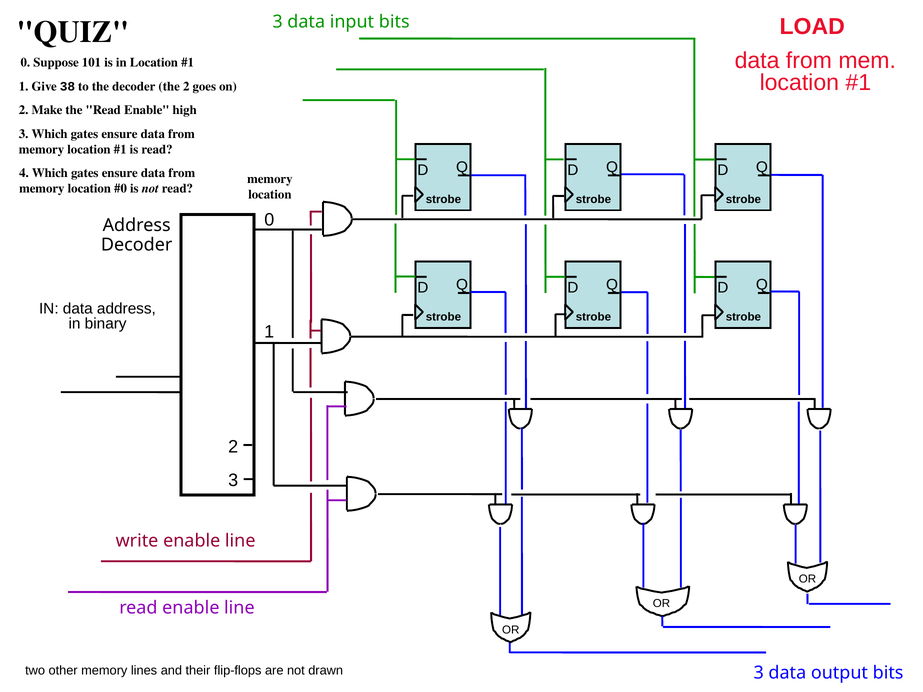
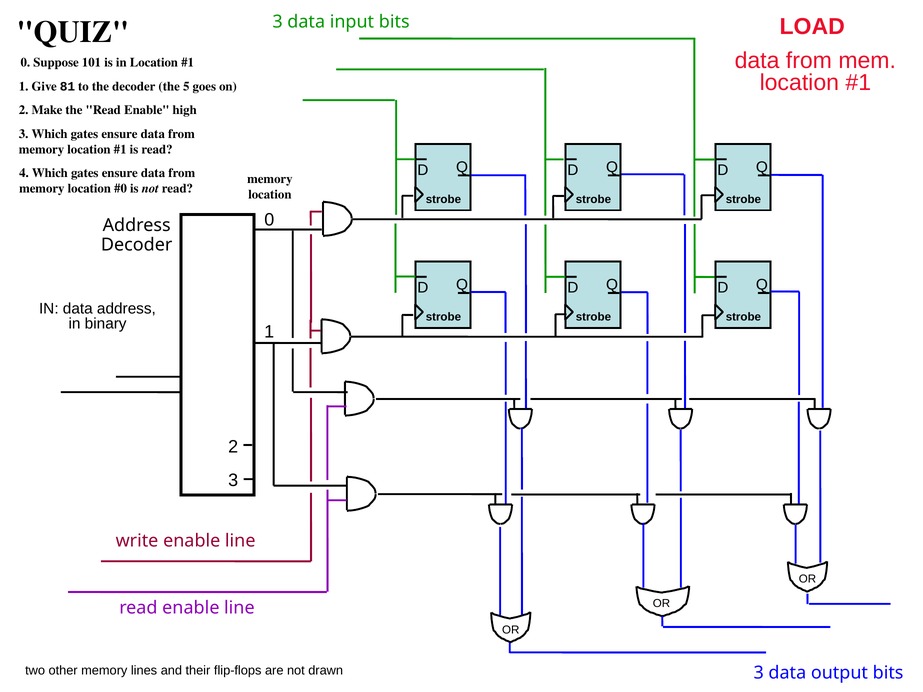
38: 38 -> 81
the 2: 2 -> 5
